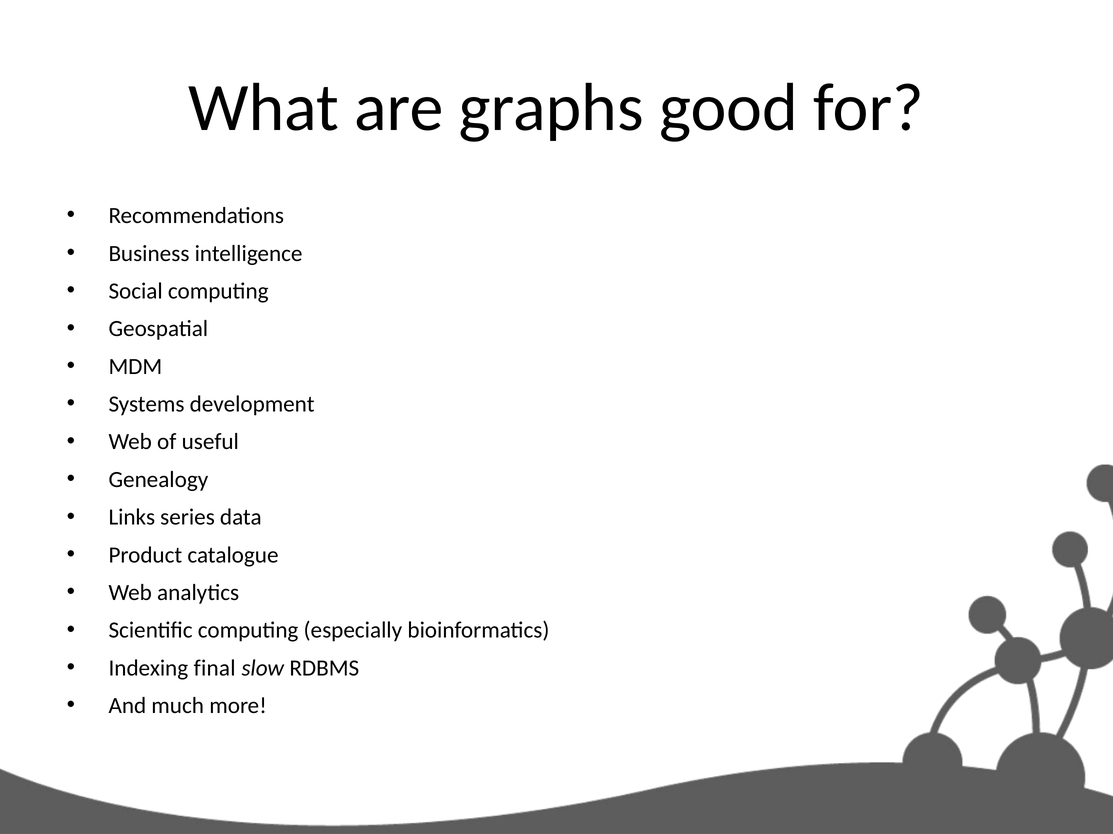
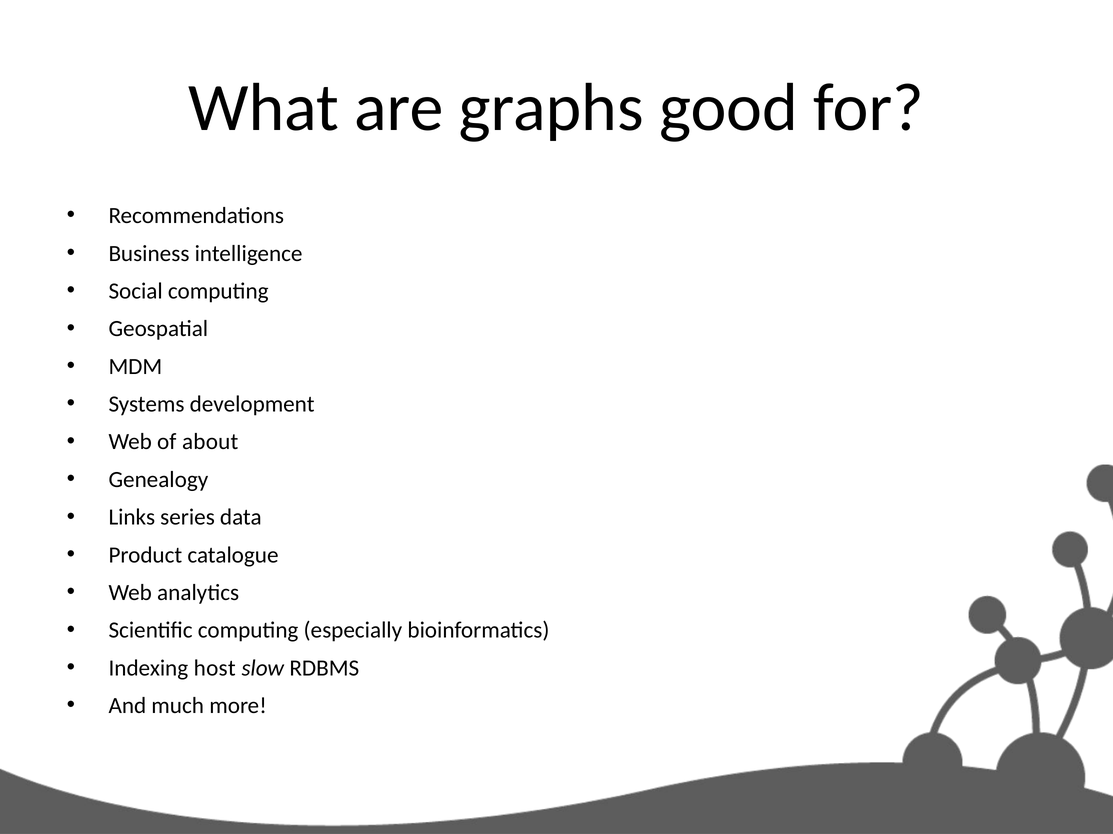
useful: useful -> about
final: final -> host
